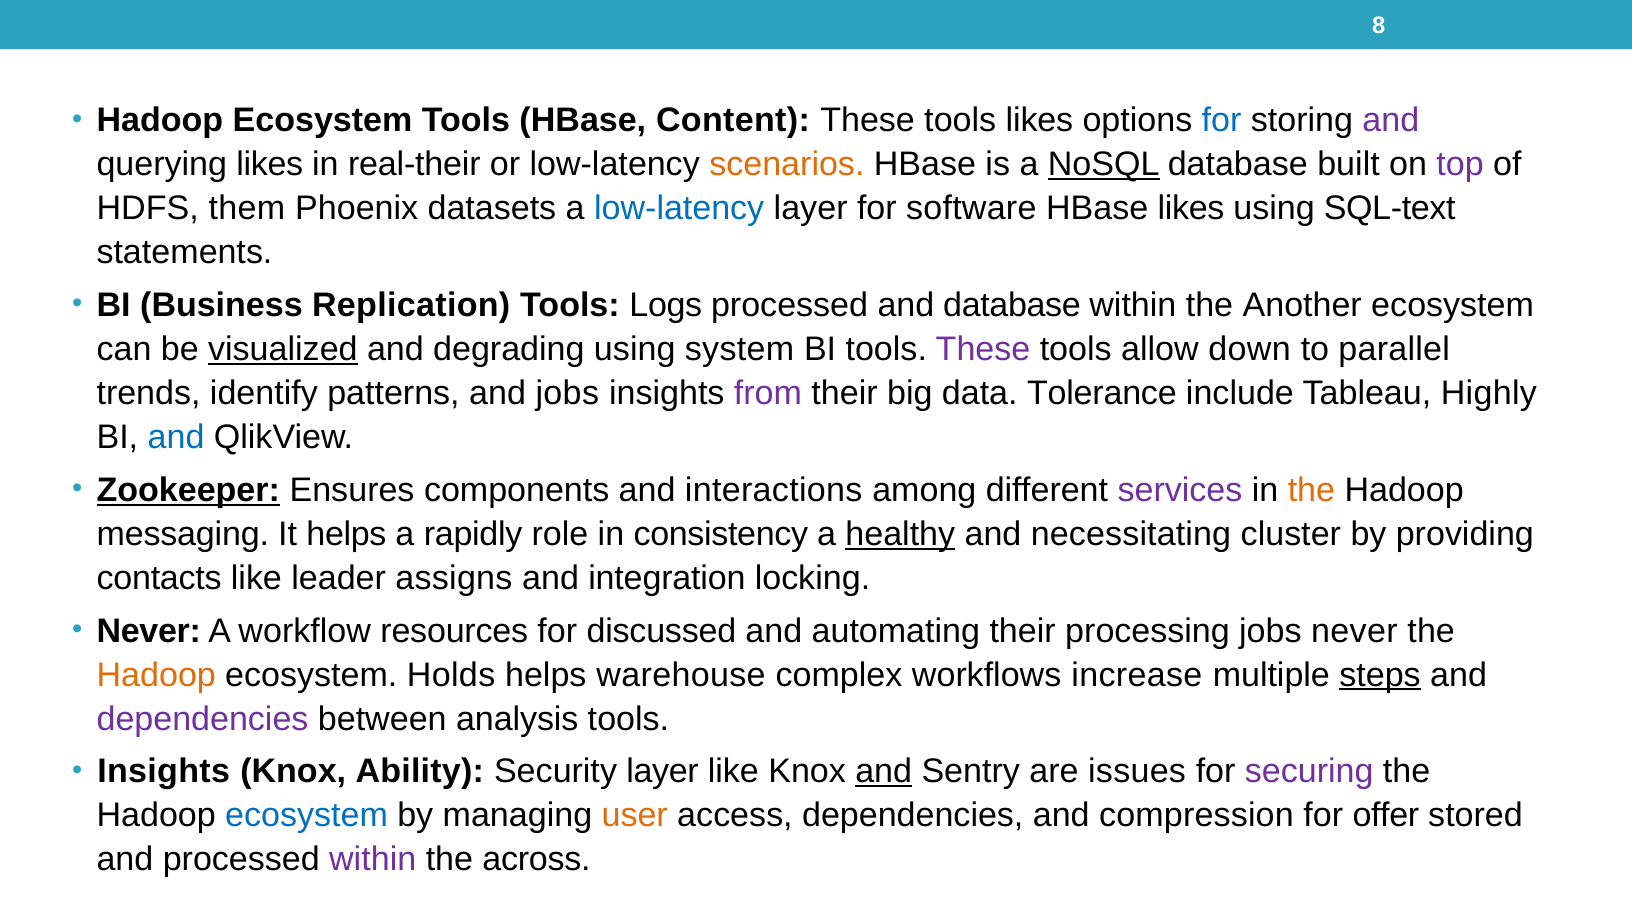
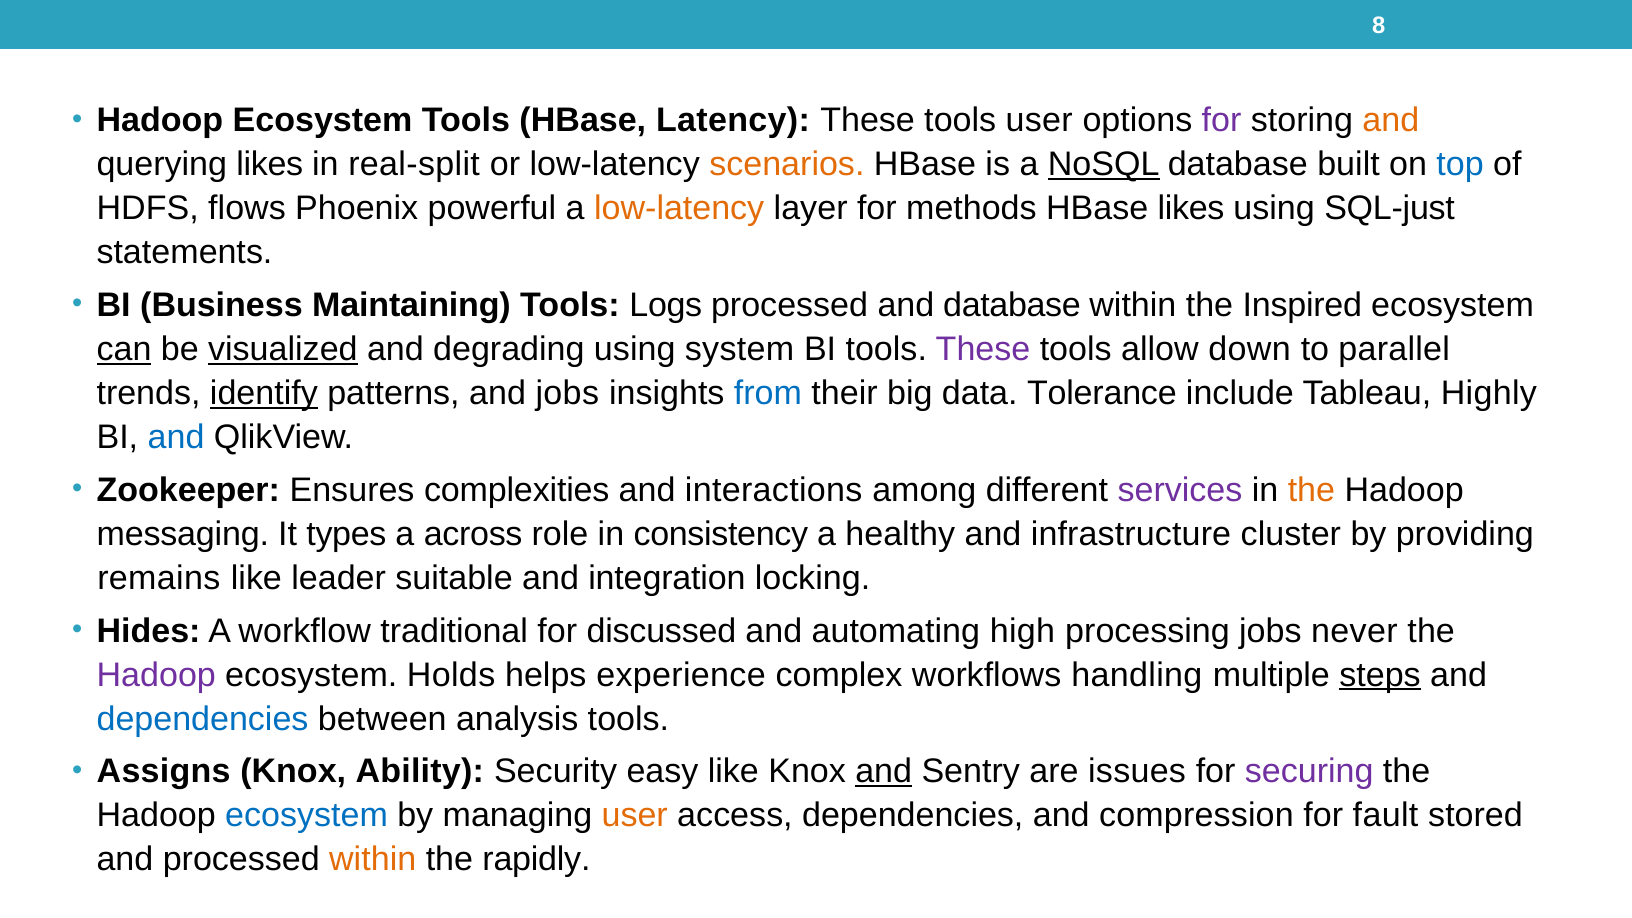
Content: Content -> Latency
tools likes: likes -> user
for at (1222, 121) colour: blue -> purple
and at (1391, 121) colour: purple -> orange
real-their: real-their -> real-split
top colour: purple -> blue
them: them -> flows
datasets: datasets -> powerful
low-latency at (679, 209) colour: blue -> orange
software: software -> methods
SQL-text: SQL-text -> SQL-just
Replication: Replication -> Maintaining
Another: Another -> Inspired
can underline: none -> present
identify underline: none -> present
from colour: purple -> blue
Zookeeper underline: present -> none
components: components -> complexities
It helps: helps -> types
rapidly: rapidly -> across
healthy underline: present -> none
necessitating: necessitating -> infrastructure
contacts: contacts -> remains
assigns: assigns -> suitable
Never at (149, 631): Never -> Hides
resources: resources -> traditional
automating their: their -> high
Hadoop at (156, 675) colour: orange -> purple
warehouse: warehouse -> experience
increase: increase -> handling
dependencies at (203, 719) colour: purple -> blue
Insights at (164, 771): Insights -> Assigns
Security layer: layer -> easy
offer: offer -> fault
within at (373, 860) colour: purple -> orange
across: across -> rapidly
